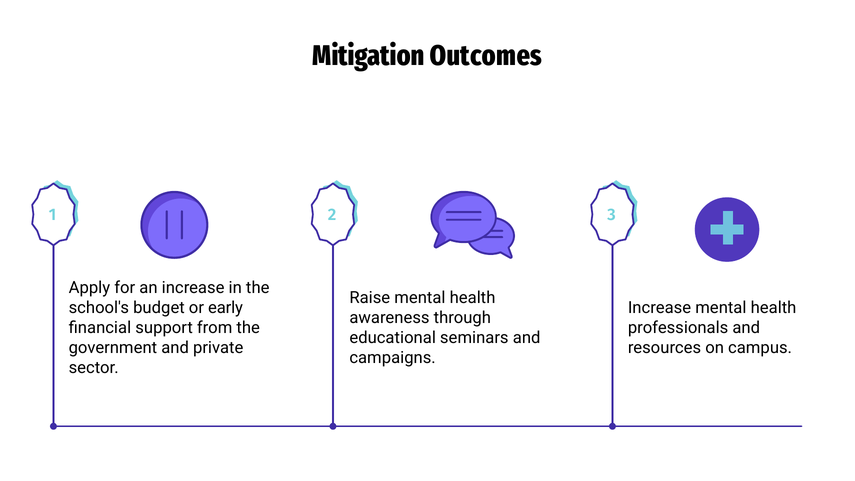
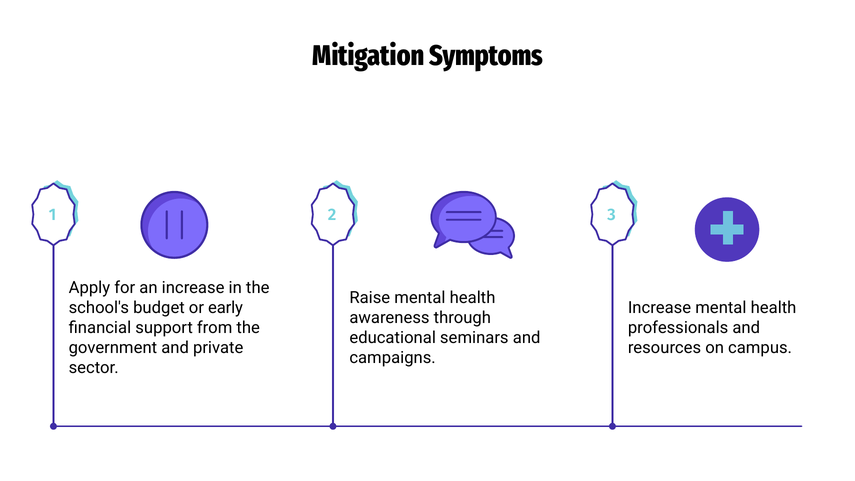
Outcomes: Outcomes -> Symptoms
